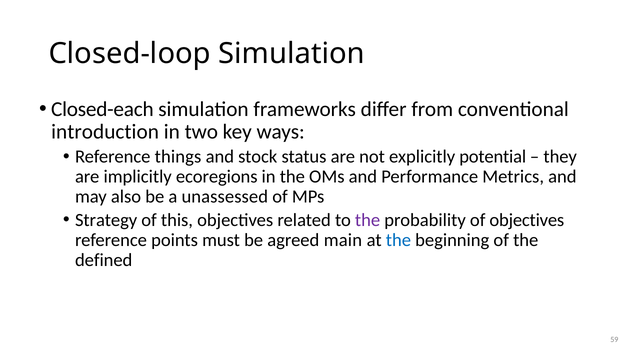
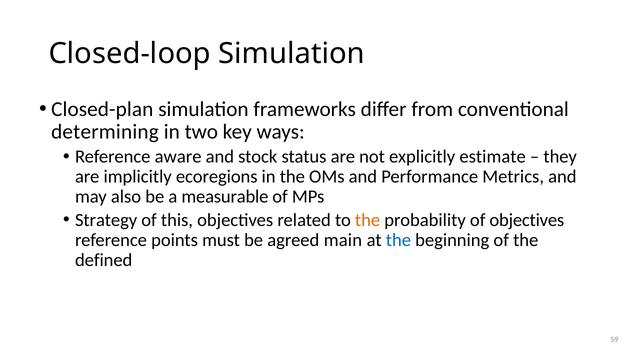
Closed-each: Closed-each -> Closed-plan
introduction: introduction -> determining
things: things -> aware
potential: potential -> estimate
unassessed: unassessed -> measurable
the at (368, 220) colour: purple -> orange
